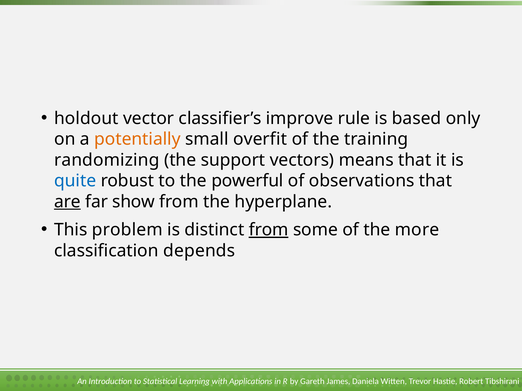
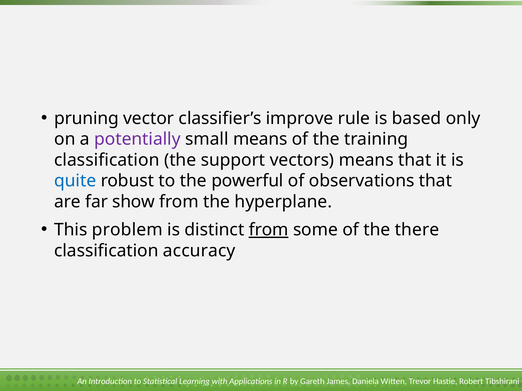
holdout: holdout -> pruning
potentially colour: orange -> purple
small overfit: overfit -> means
randomizing at (107, 160): randomizing -> classification
are underline: present -> none
more: more -> there
depends: depends -> accuracy
